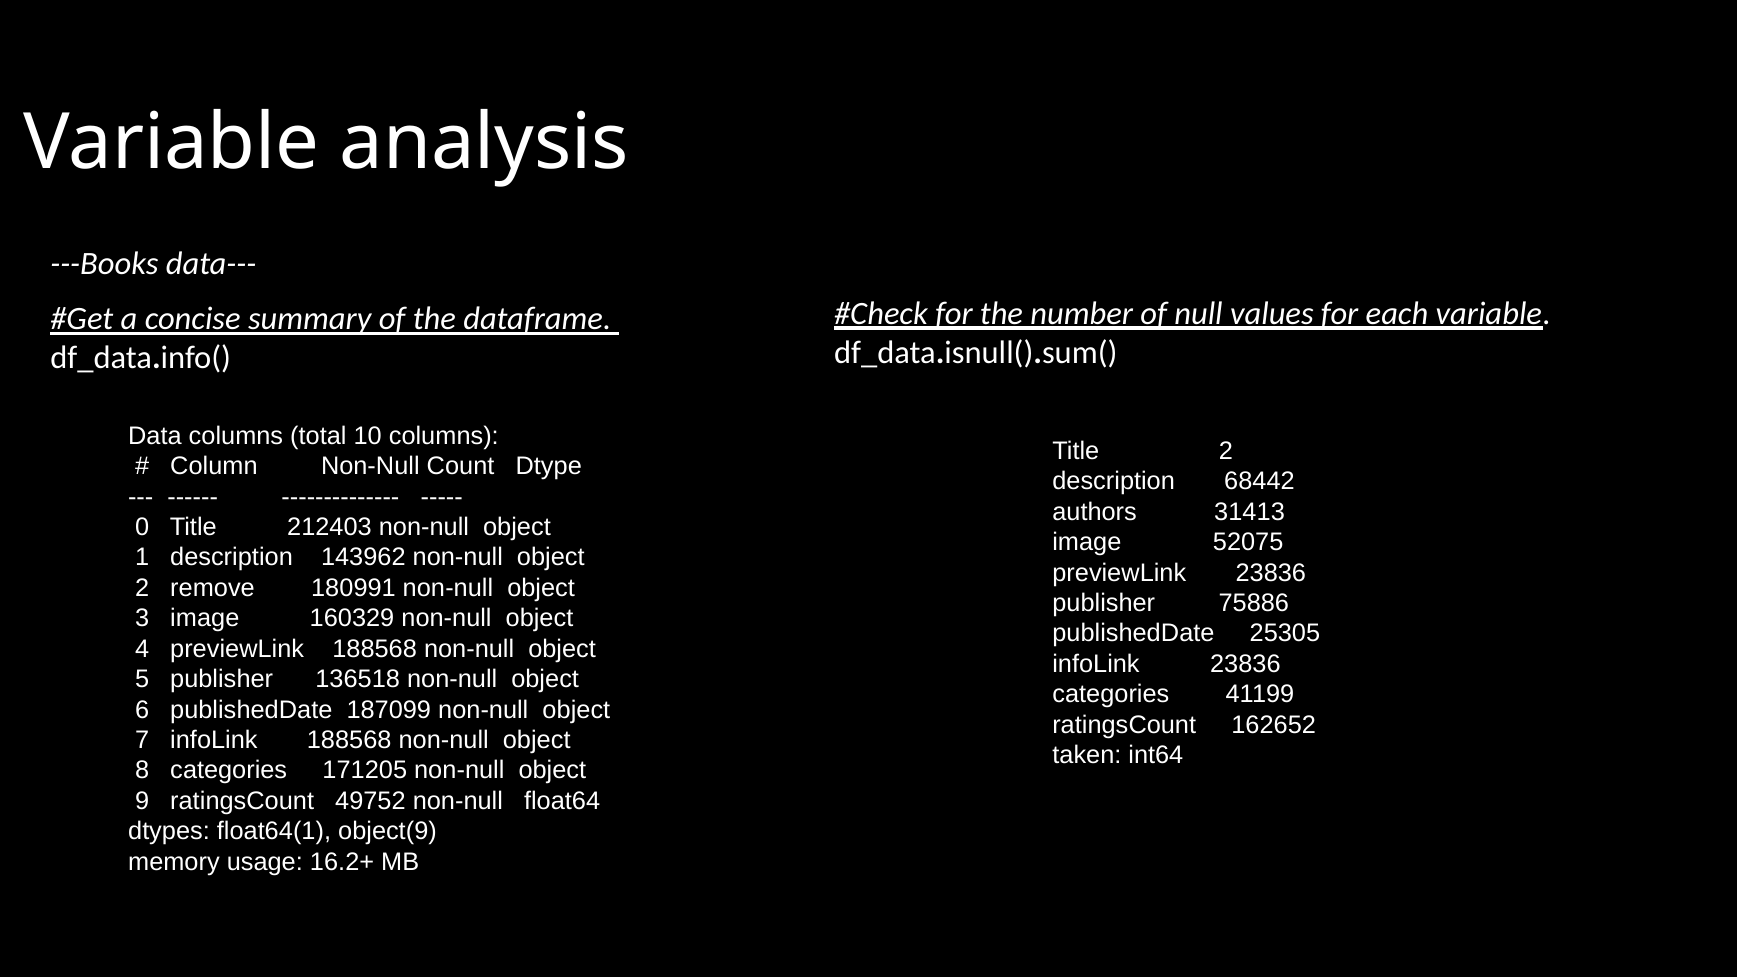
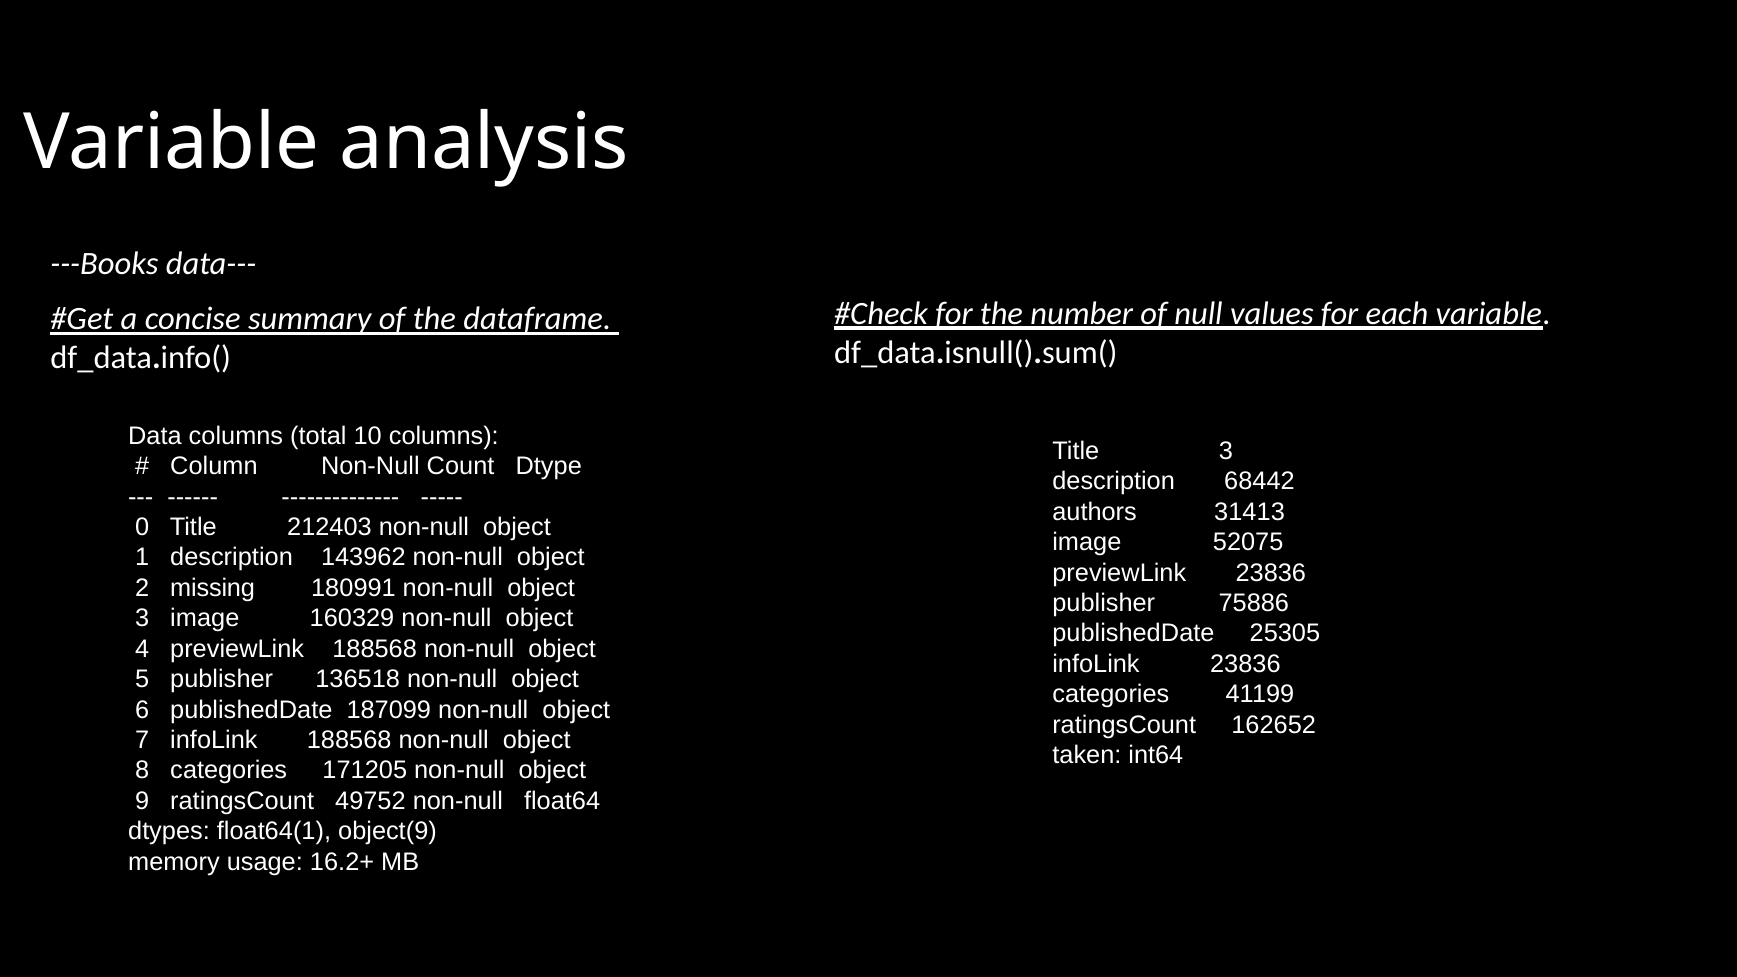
Title 2: 2 -> 3
remove: remove -> missing
